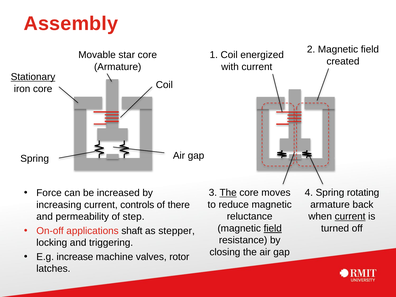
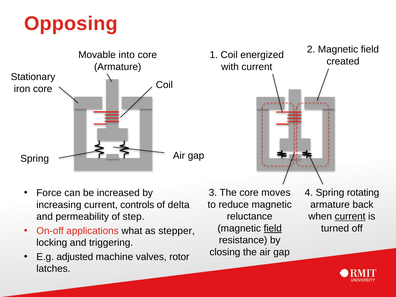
Assembly: Assembly -> Opposing
star: star -> into
Stationary underline: present -> none
The at (228, 193) underline: present -> none
there: there -> delta
shaft: shaft -> what
increase: increase -> adjusted
